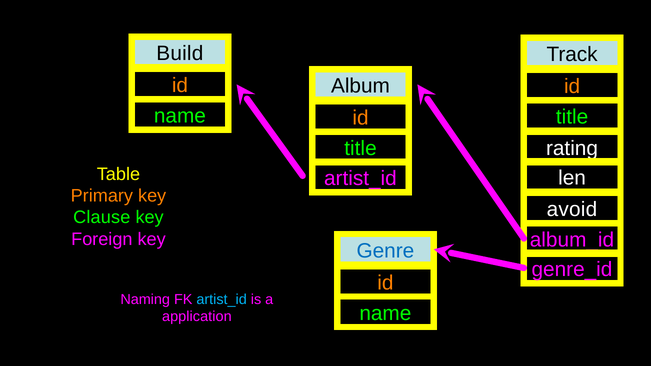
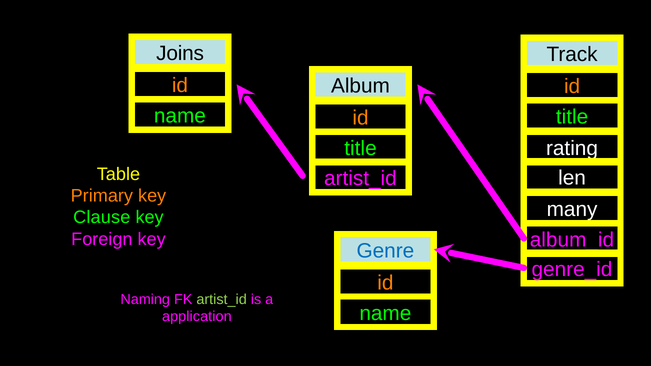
Build: Build -> Joins
avoid: avoid -> many
artist_id at (222, 300) colour: light blue -> light green
